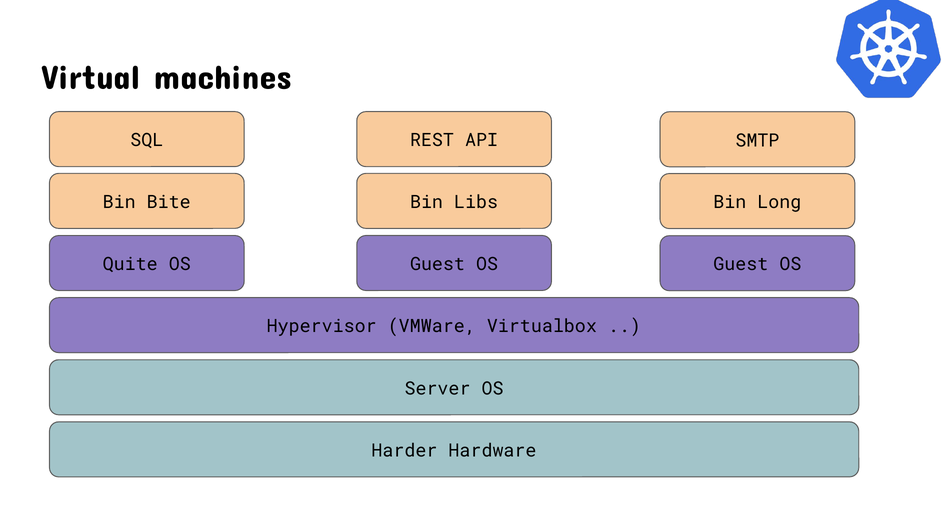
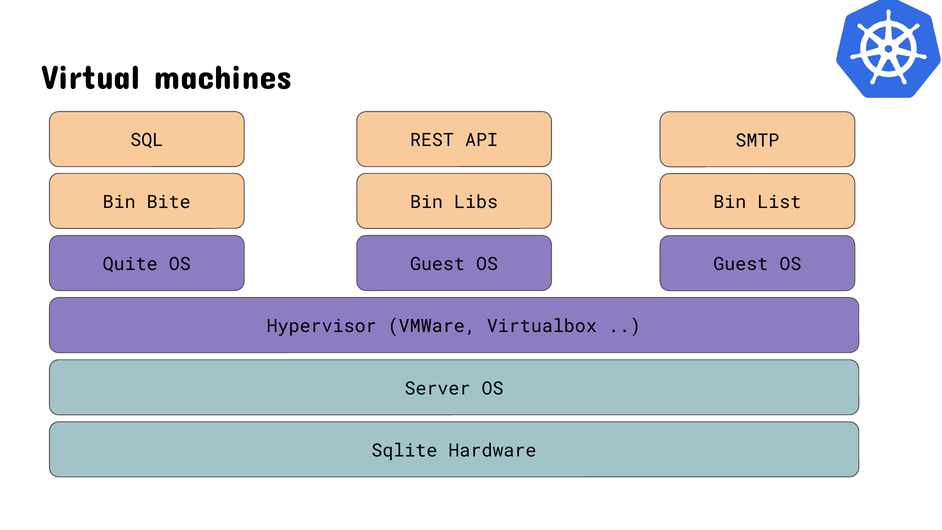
Long: Long -> List
Harder: Harder -> Sqlite
